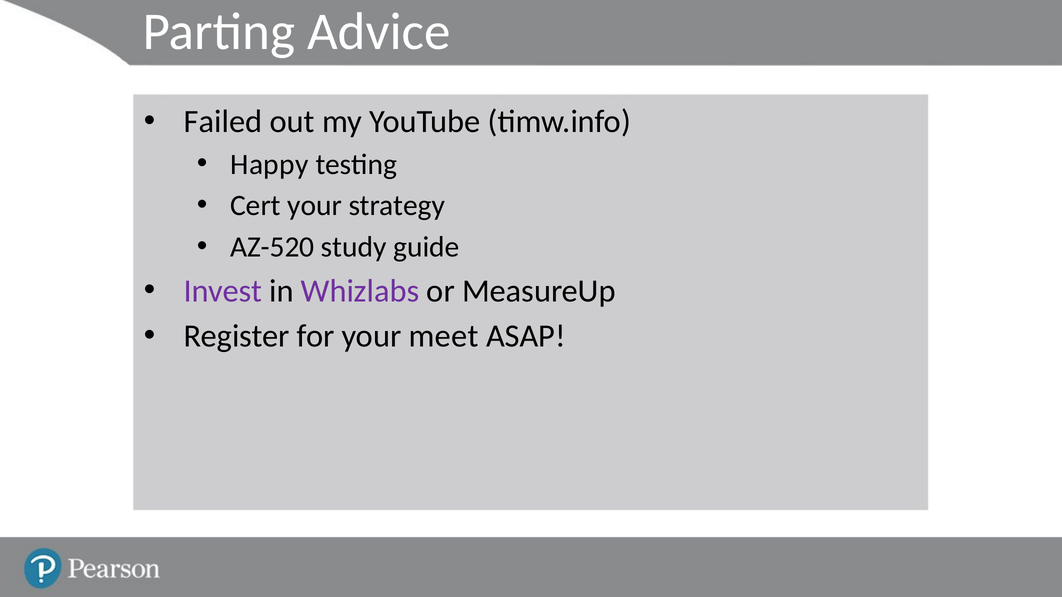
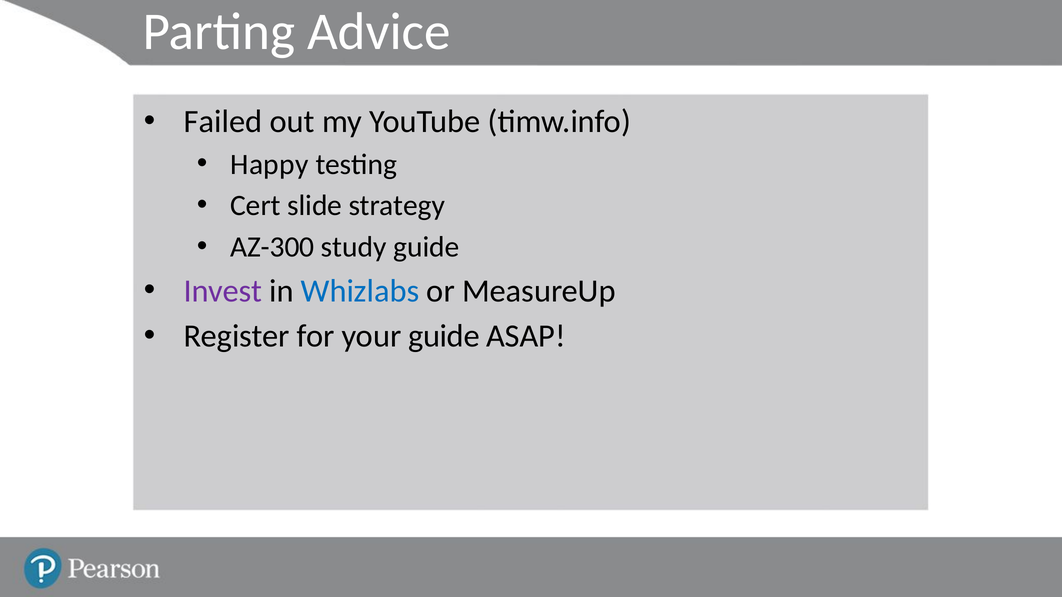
Cert your: your -> slide
AZ-520: AZ-520 -> AZ-300
Whizlabs colour: purple -> blue
your meet: meet -> guide
